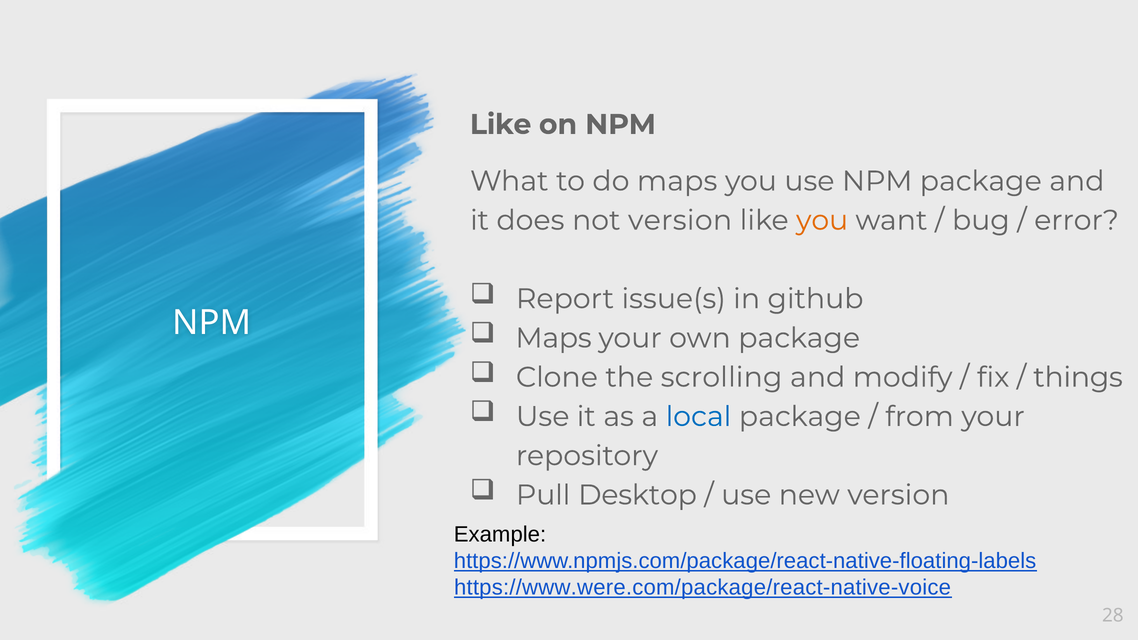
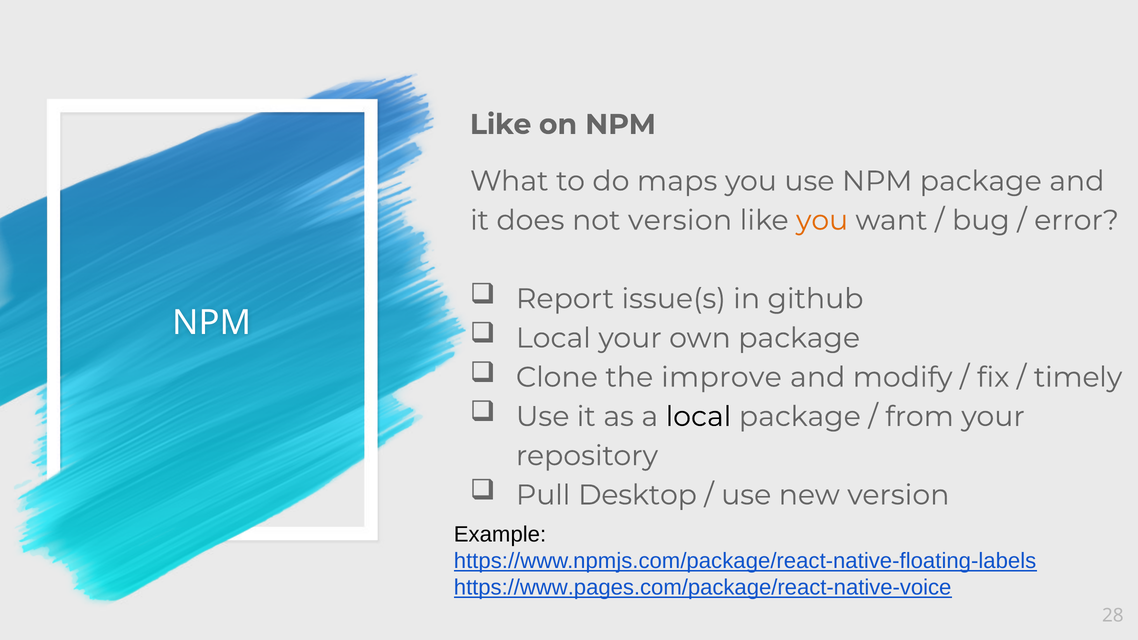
Maps at (554, 338): Maps -> Local
scrolling: scrolling -> improve
things: things -> timely
local at (698, 417) colour: blue -> black
https://www.were.com/package/react-native-voice: https://www.were.com/package/react-native-voice -> https://www.pages.com/package/react-native-voice
